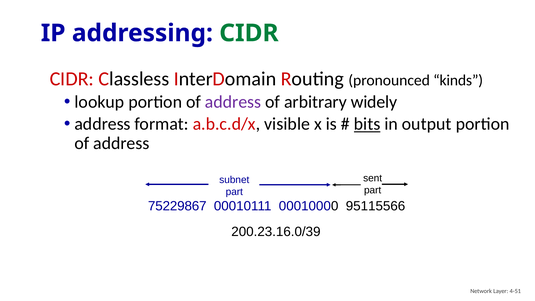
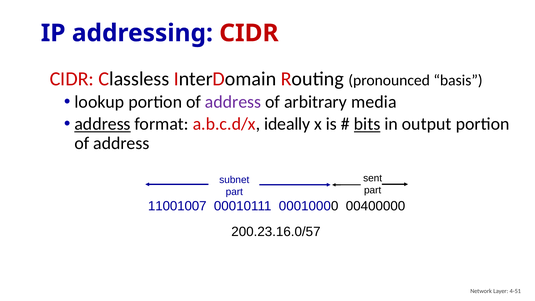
CIDR at (249, 33) colour: green -> red
kinds: kinds -> basis
widely: widely -> media
address at (103, 124) underline: none -> present
visible: visible -> ideally
75229867: 75229867 -> 11001007
95115566: 95115566 -> 00400000
200.23.16.0/39: 200.23.16.0/39 -> 200.23.16.0/57
